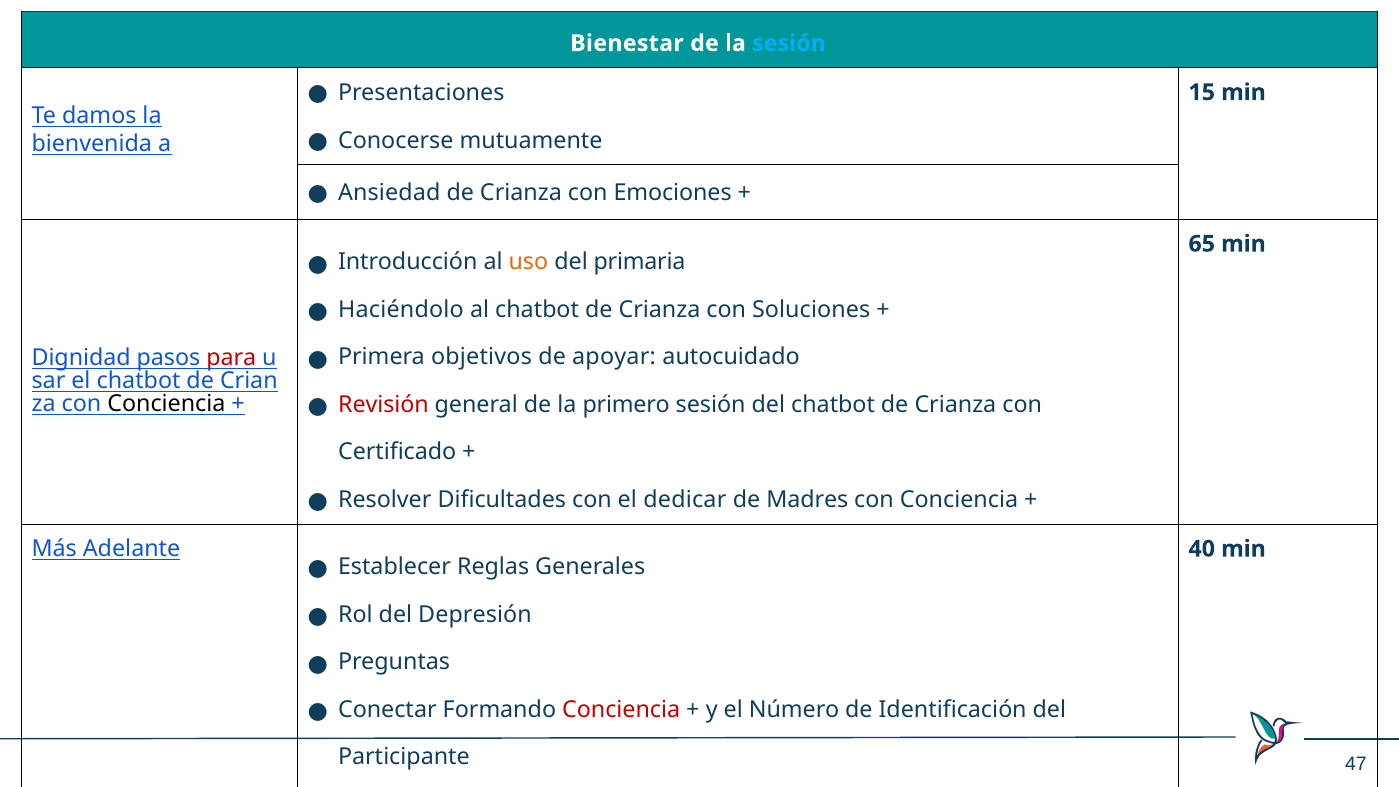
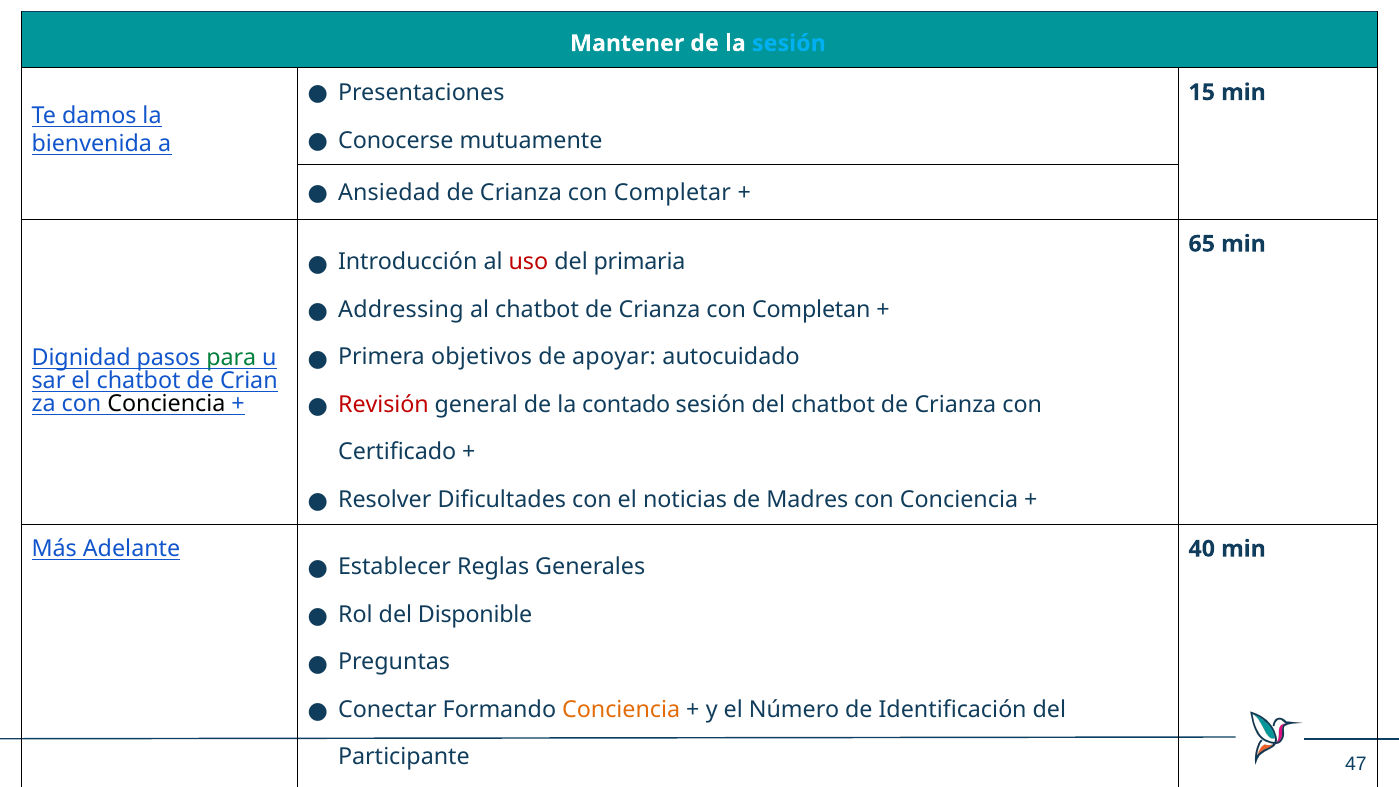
Bienestar: Bienestar -> Mantener
Emociones: Emociones -> Completar
uso colour: orange -> red
Haciéndolo: Haciéndolo -> Addressing
Soluciones: Soluciones -> Completan
para colour: red -> green
primero: primero -> contado
dedicar: dedicar -> noticias
Depresión: Depresión -> Disponible
Conciencia at (621, 710) colour: red -> orange
